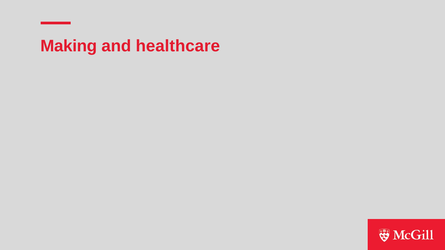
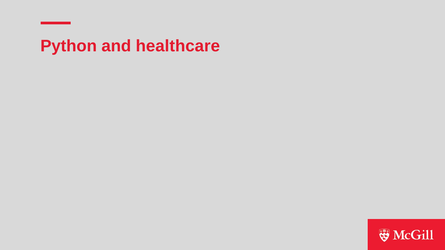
Making: Making -> Python
